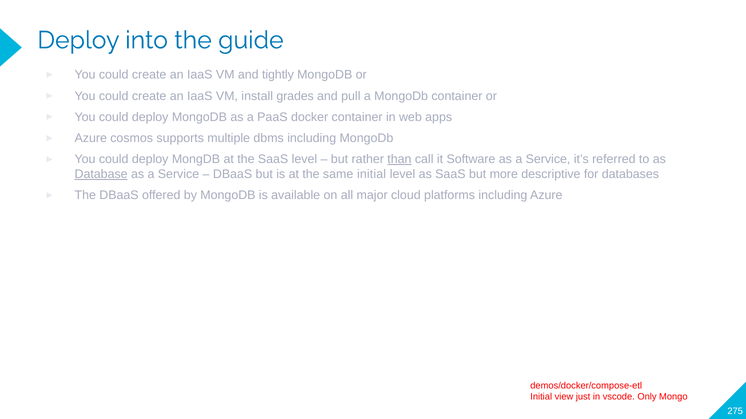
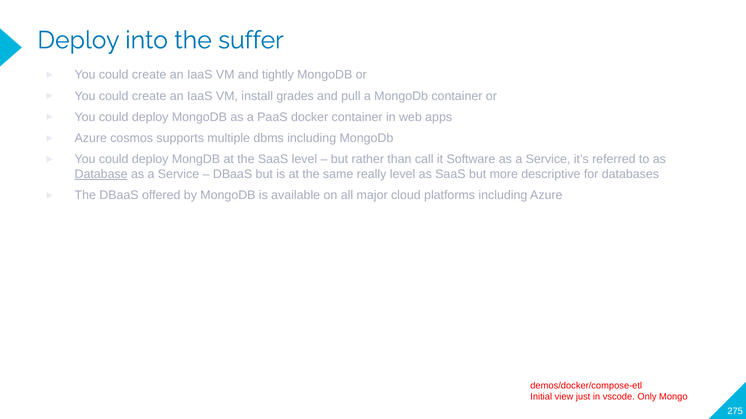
guide: guide -> suffer
than underline: present -> none
same initial: initial -> really
